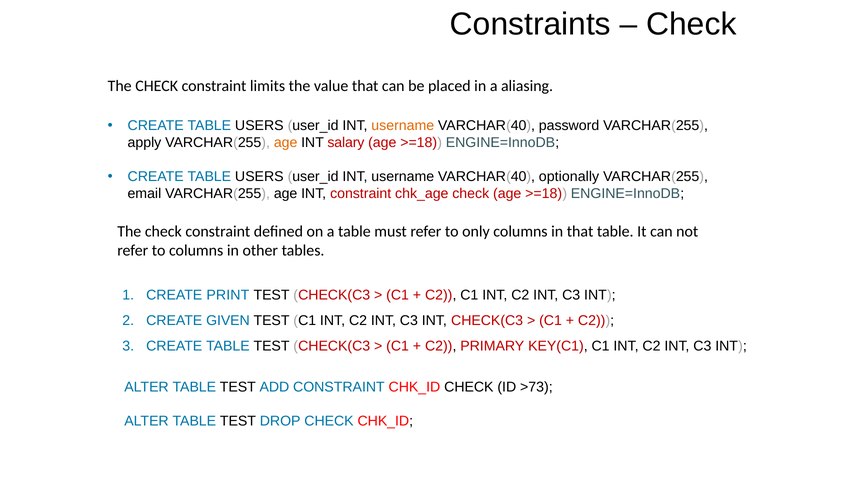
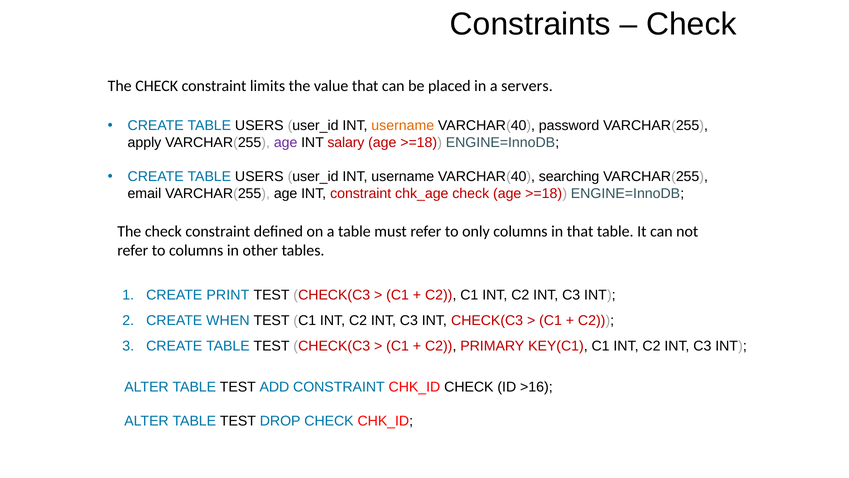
aliasing: aliasing -> servers
age at (286, 143) colour: orange -> purple
optionally: optionally -> searching
GIVEN: GIVEN -> WHEN
>73: >73 -> >16
